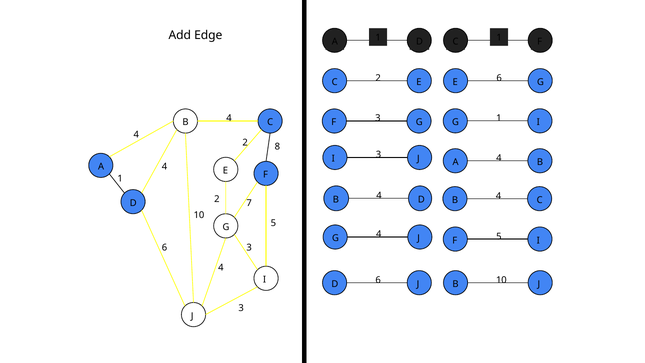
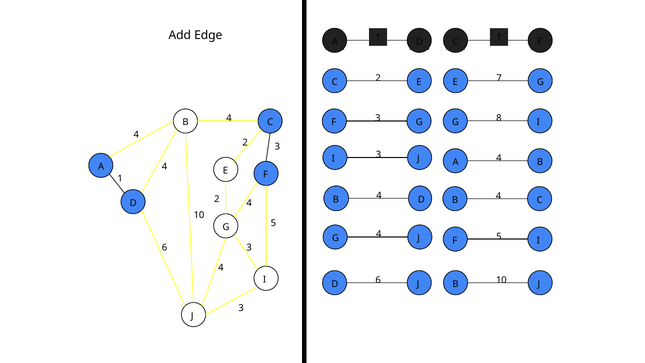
2 6: 6 -> 7
3 1: 1 -> 8
2 8: 8 -> 3
2 7: 7 -> 4
